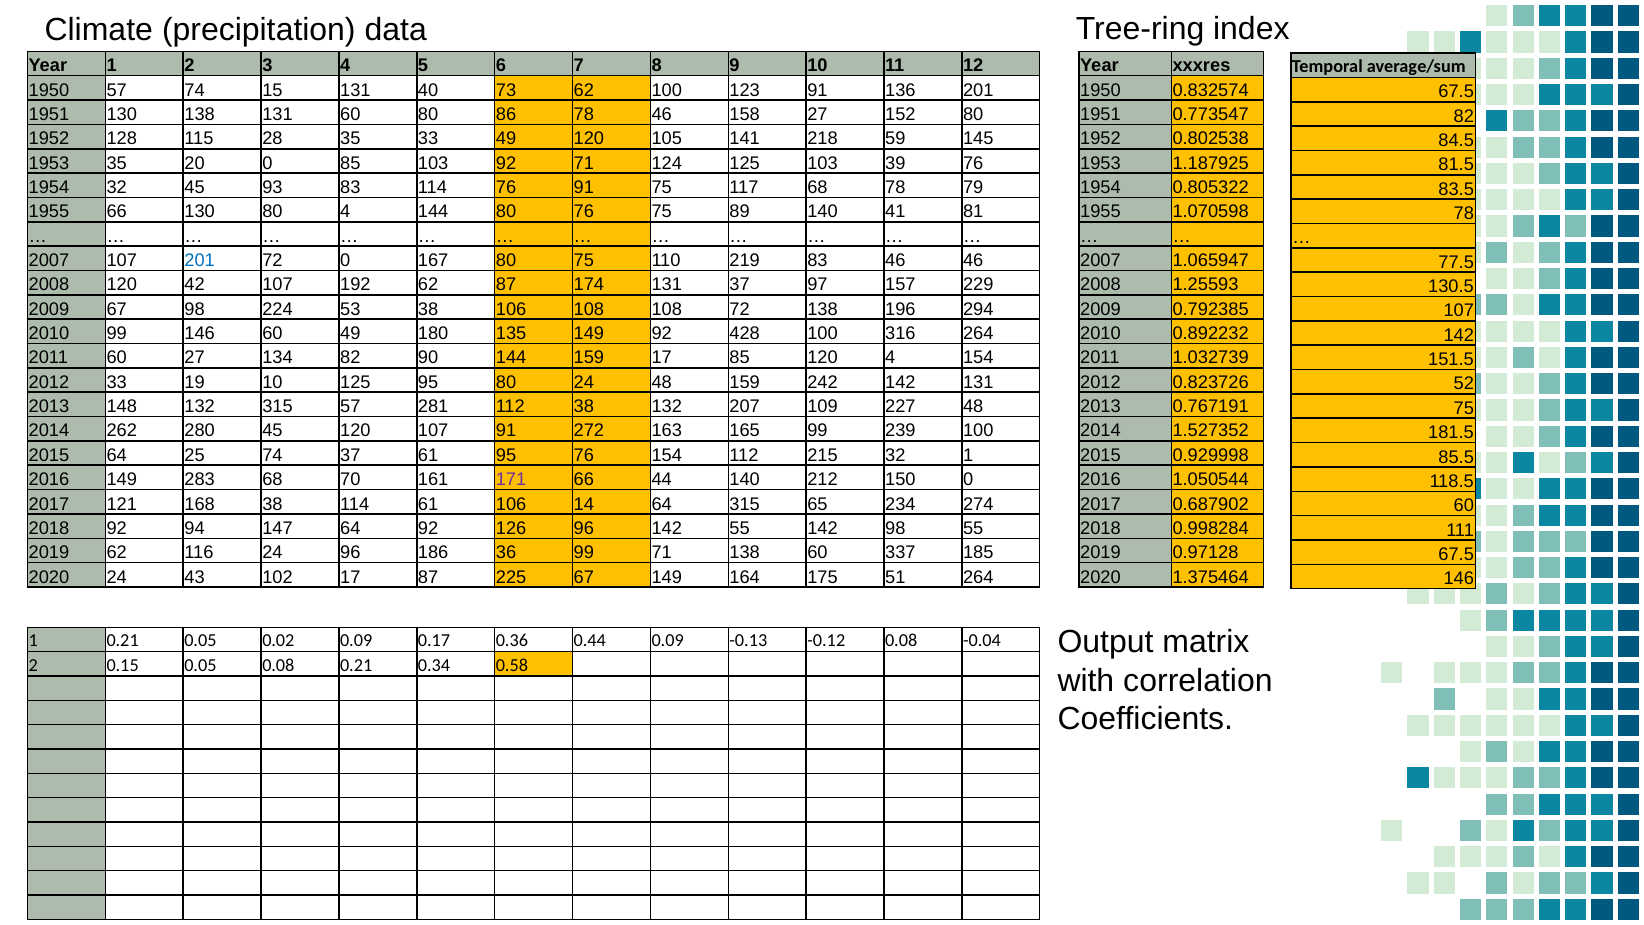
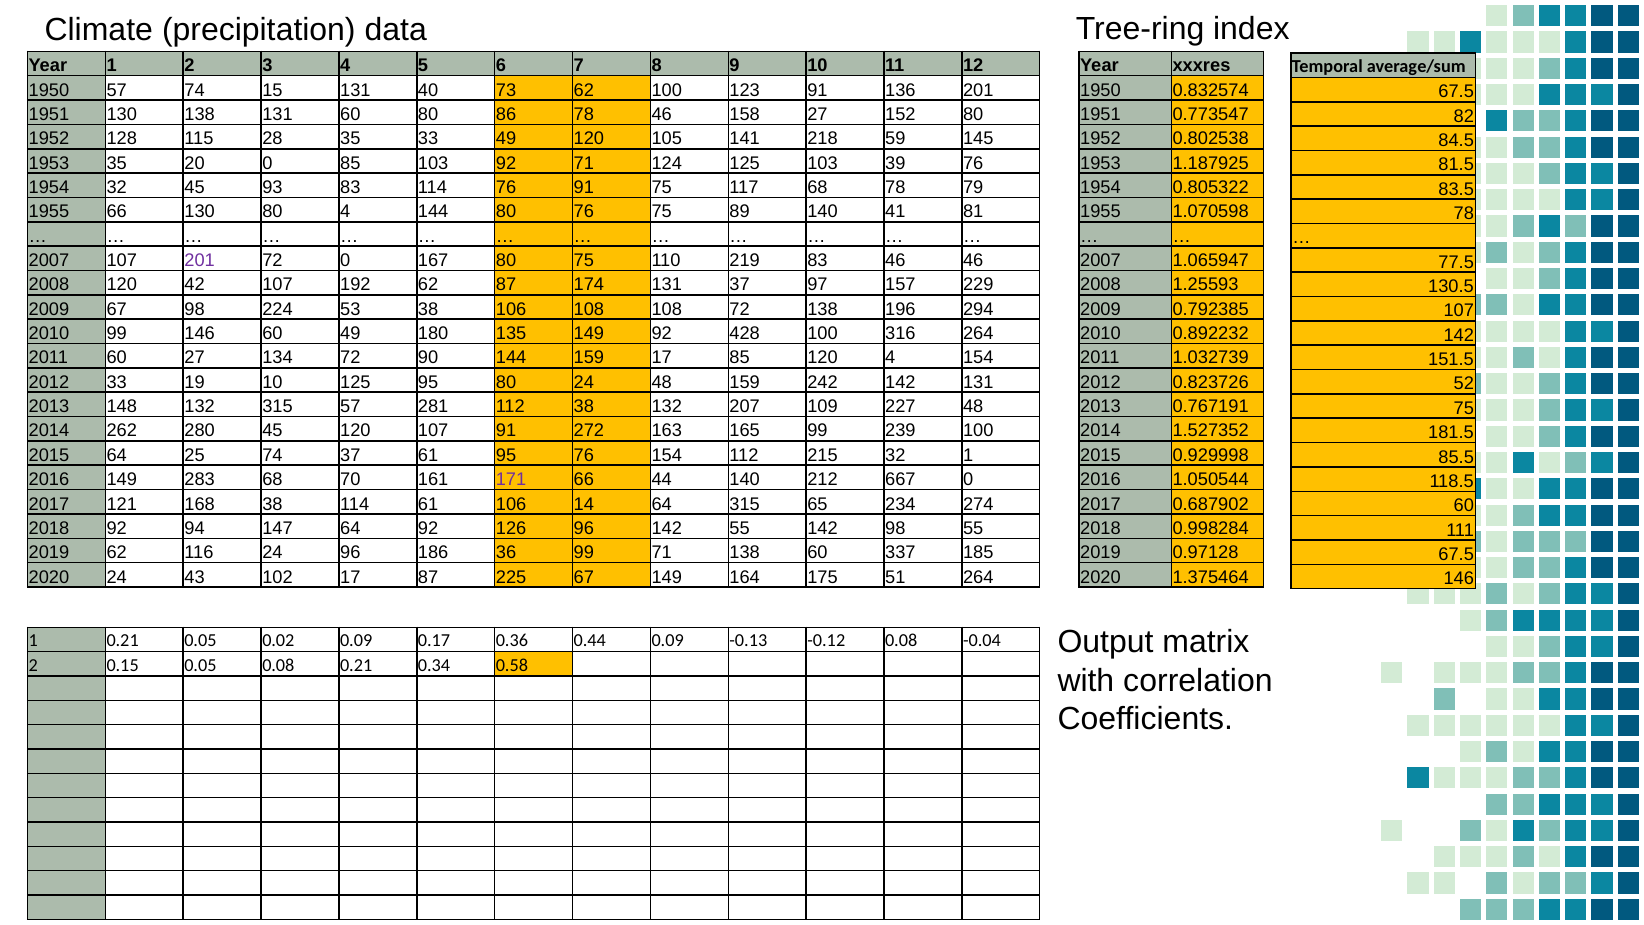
201 at (200, 261) colour: blue -> purple
134 82: 82 -> 72
150: 150 -> 667
